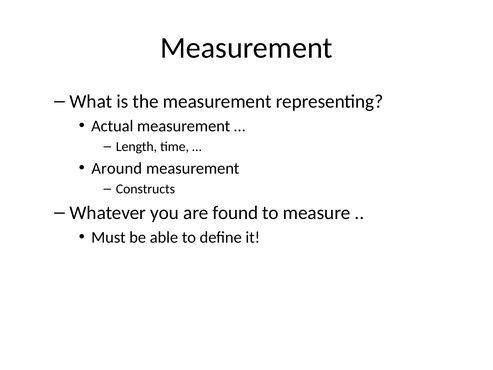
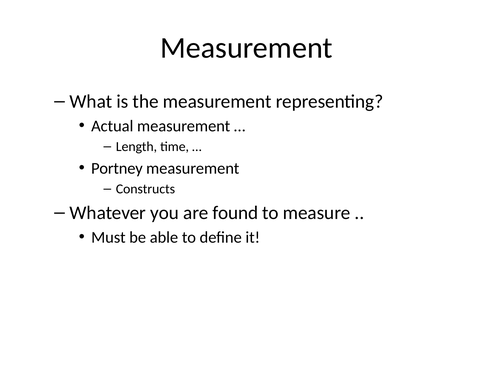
Around: Around -> Portney
